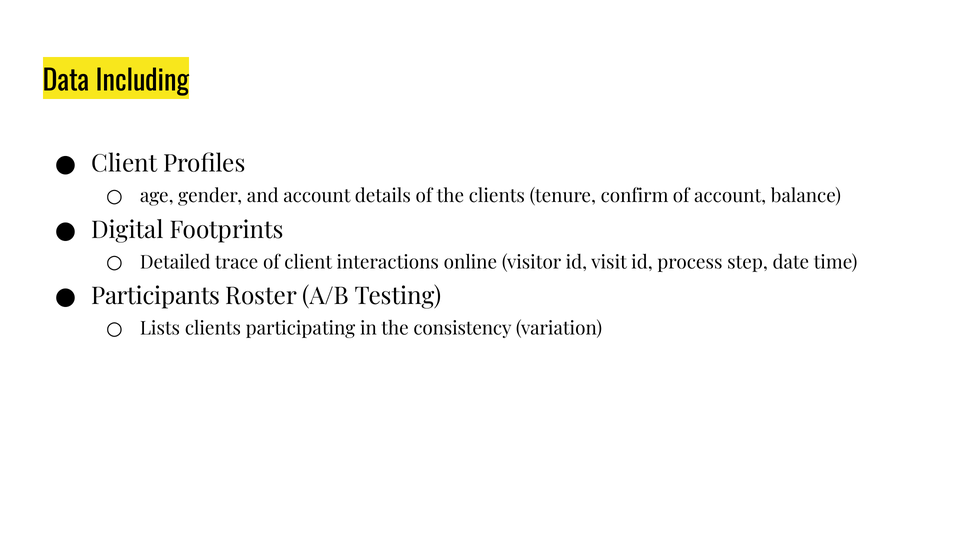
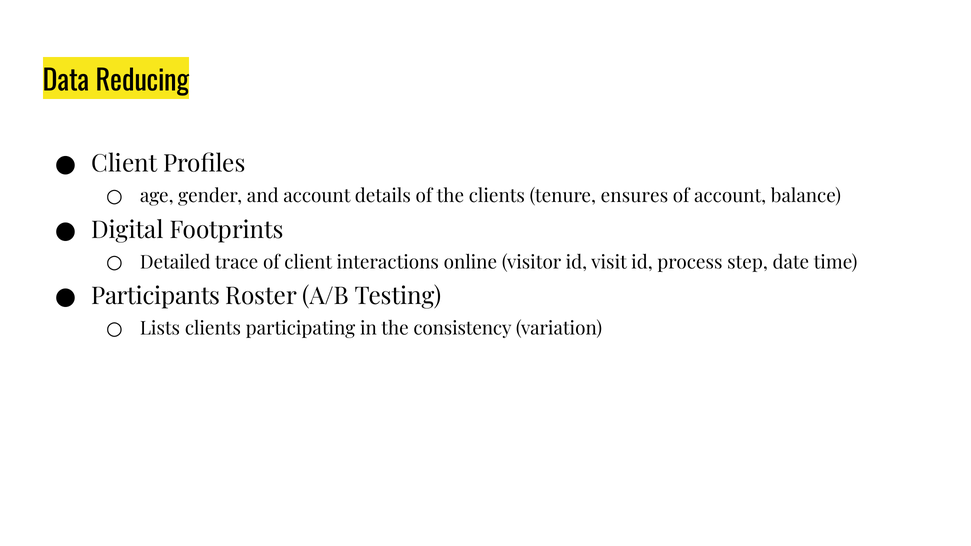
Including: Including -> Reducing
confirm: confirm -> ensures
